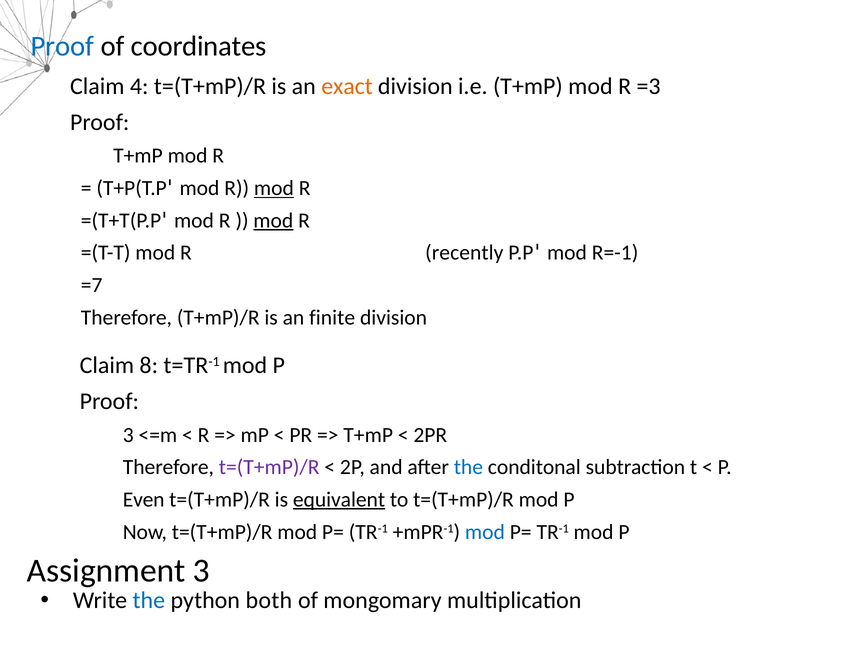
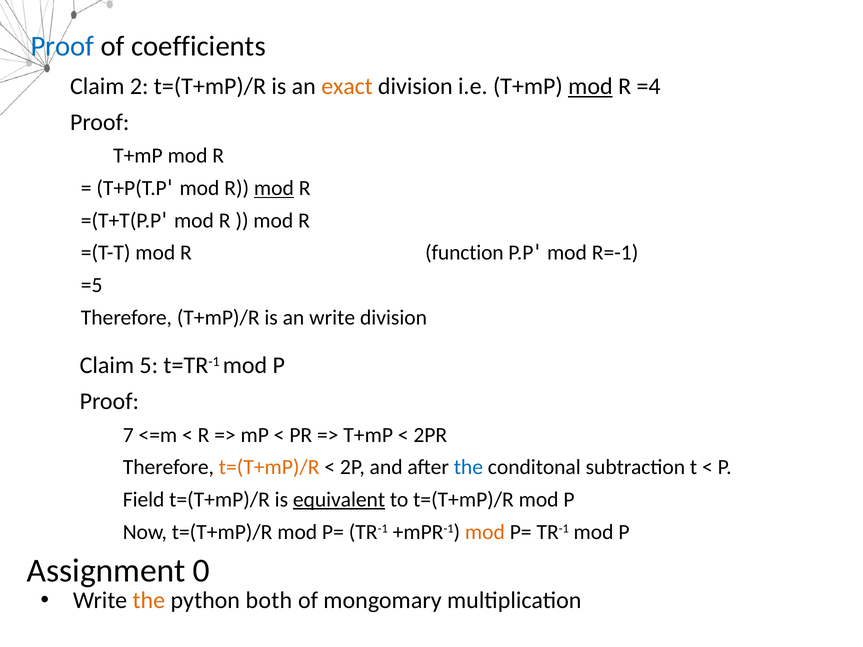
coordinates: coordinates -> coefficients
4: 4 -> 2
mod at (590, 86) underline: none -> present
=3: =3 -> =4
mod at (273, 221) underline: present -> none
recently: recently -> function
=7: =7 -> =5
an finite: finite -> write
8: 8 -> 5
3 at (128, 435): 3 -> 7
t=(T+mP)/R at (269, 467) colour: purple -> orange
Even: Even -> Field
mod at (485, 532) colour: blue -> orange
Assignment 3: 3 -> 0
the at (149, 601) colour: blue -> orange
